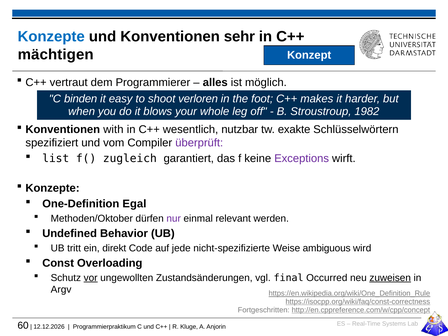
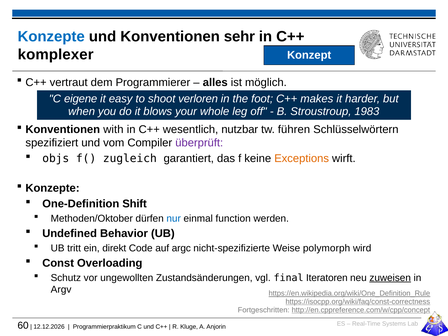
mächtigen: mächtigen -> komplexer
binden: binden -> eigene
1982: 1982 -> 1983
exakte: exakte -> führen
list: list -> objs
Exceptions colour: purple -> orange
Egal: Egal -> Shift
nur colour: purple -> blue
relevant: relevant -> function
jede: jede -> argc
ambiguous: ambiguous -> polymorph
vor underline: present -> none
Occurred: Occurred -> Iteratoren
